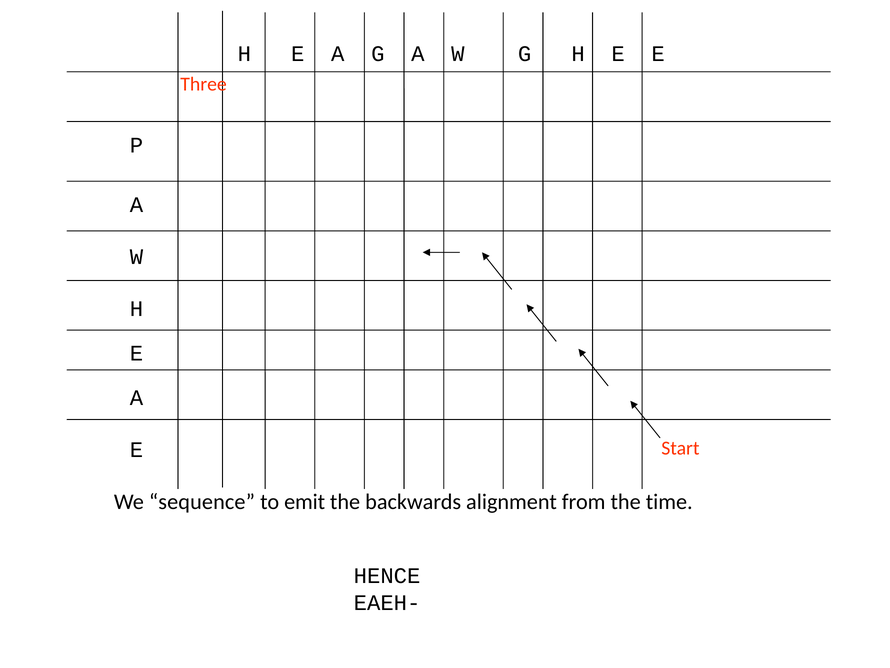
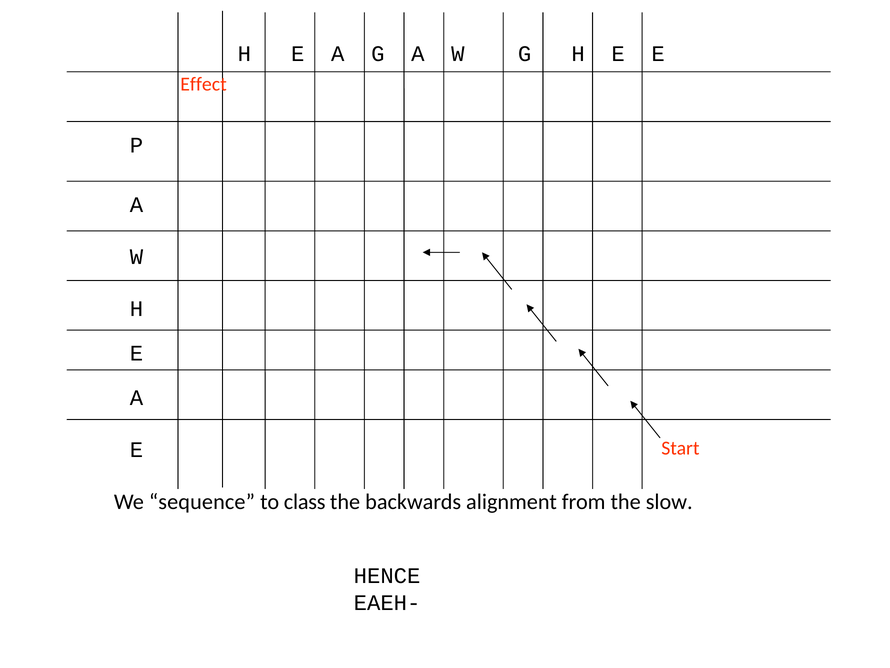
Three: Three -> Effect
emit: emit -> class
time: time -> slow
